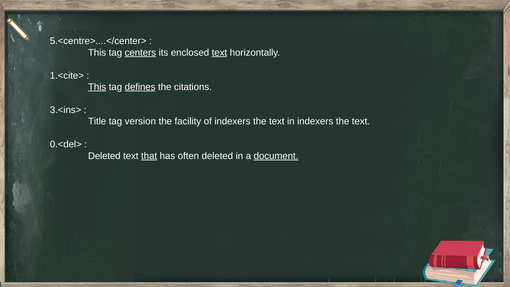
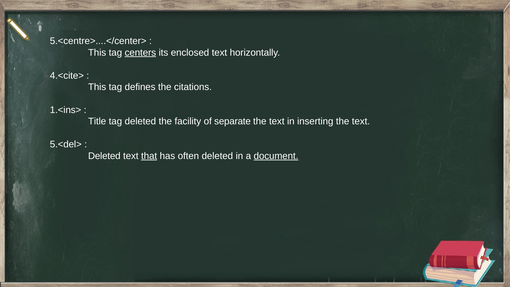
text at (219, 53) underline: present -> none
1.<cite>: 1.<cite> -> 4.<cite>
This at (97, 87) underline: present -> none
defines underline: present -> none
3.<ins>: 3.<ins> -> 1.<ins>
tag version: version -> deleted
of indexers: indexers -> separate
in indexers: indexers -> inserting
0.<del>: 0.<del> -> 5.<del>
